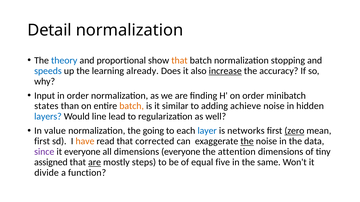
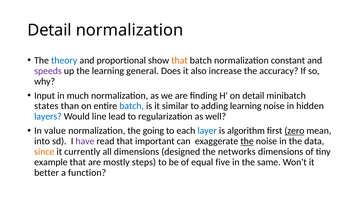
stopping: stopping -> constant
speeds colour: blue -> purple
already: already -> general
increase underline: present -> none
in order: order -> much
on order: order -> detail
batch at (132, 106) colour: orange -> blue
adding achieve: achieve -> learning
networks: networks -> algorithm
first at (42, 142): first -> into
have colour: orange -> purple
corrected: corrected -> important
since colour: purple -> orange
it everyone: everyone -> currently
dimensions everyone: everyone -> designed
attention: attention -> networks
assigned: assigned -> example
are at (95, 163) underline: present -> none
divide: divide -> better
